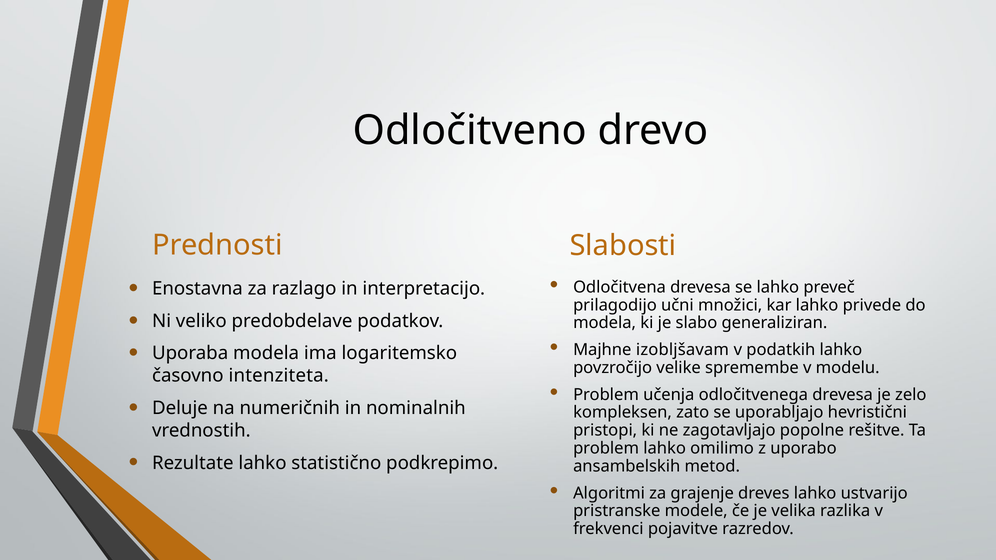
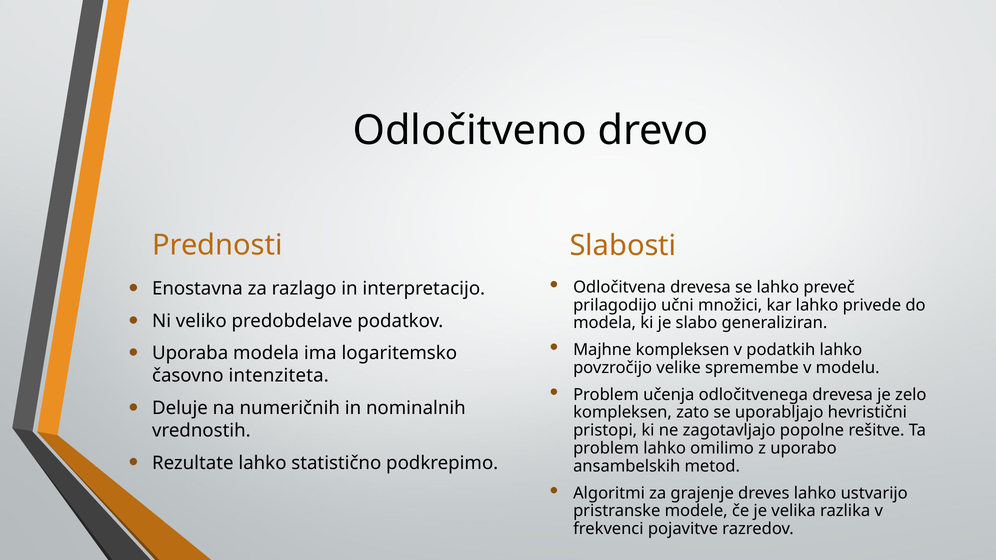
Majhne izobljšavam: izobljšavam -> kompleksen
